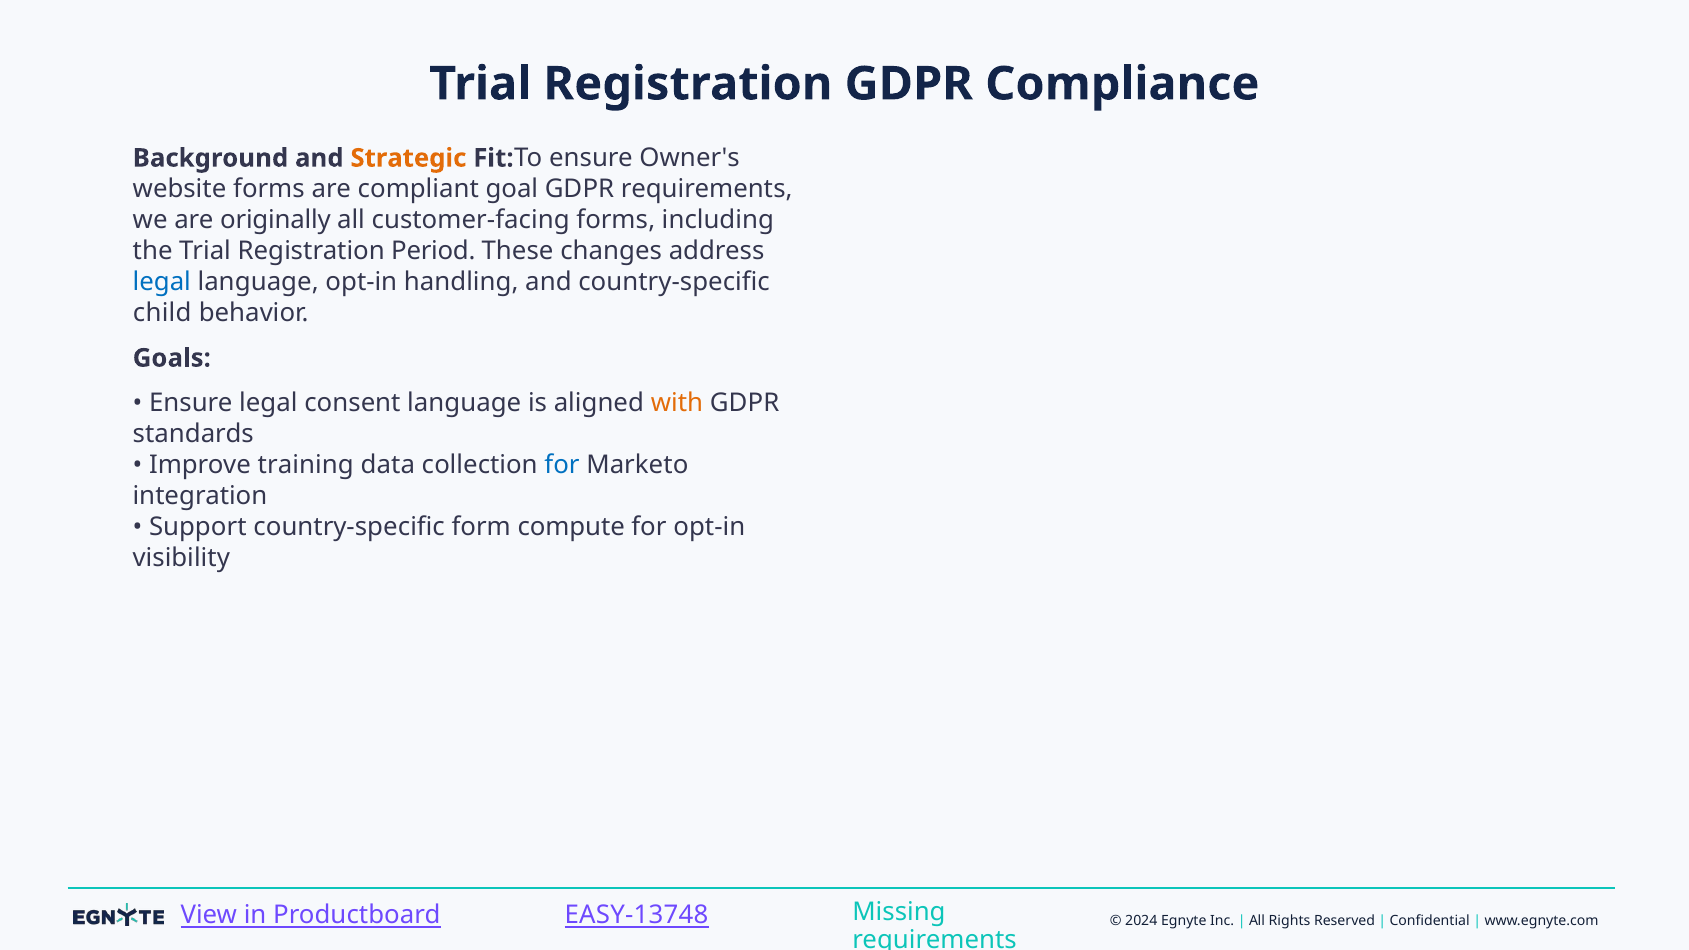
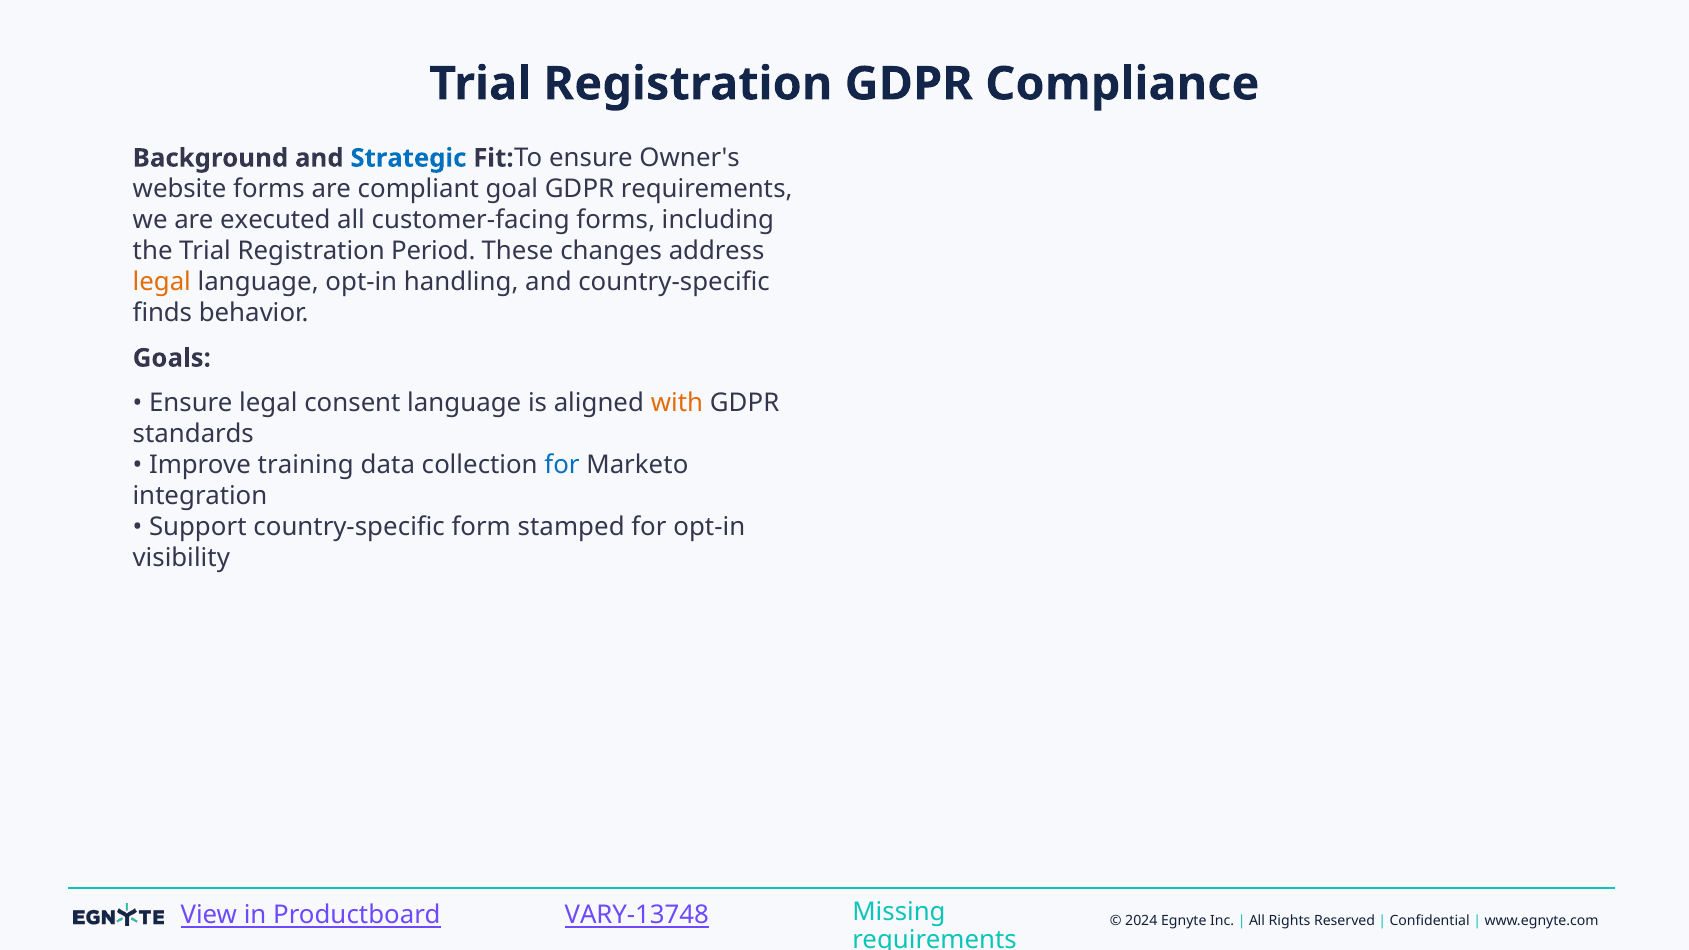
Strategic colour: orange -> blue
originally: originally -> executed
legal at (162, 282) colour: blue -> orange
child: child -> finds
compute: compute -> stamped
EASY-13748: EASY-13748 -> VARY-13748
